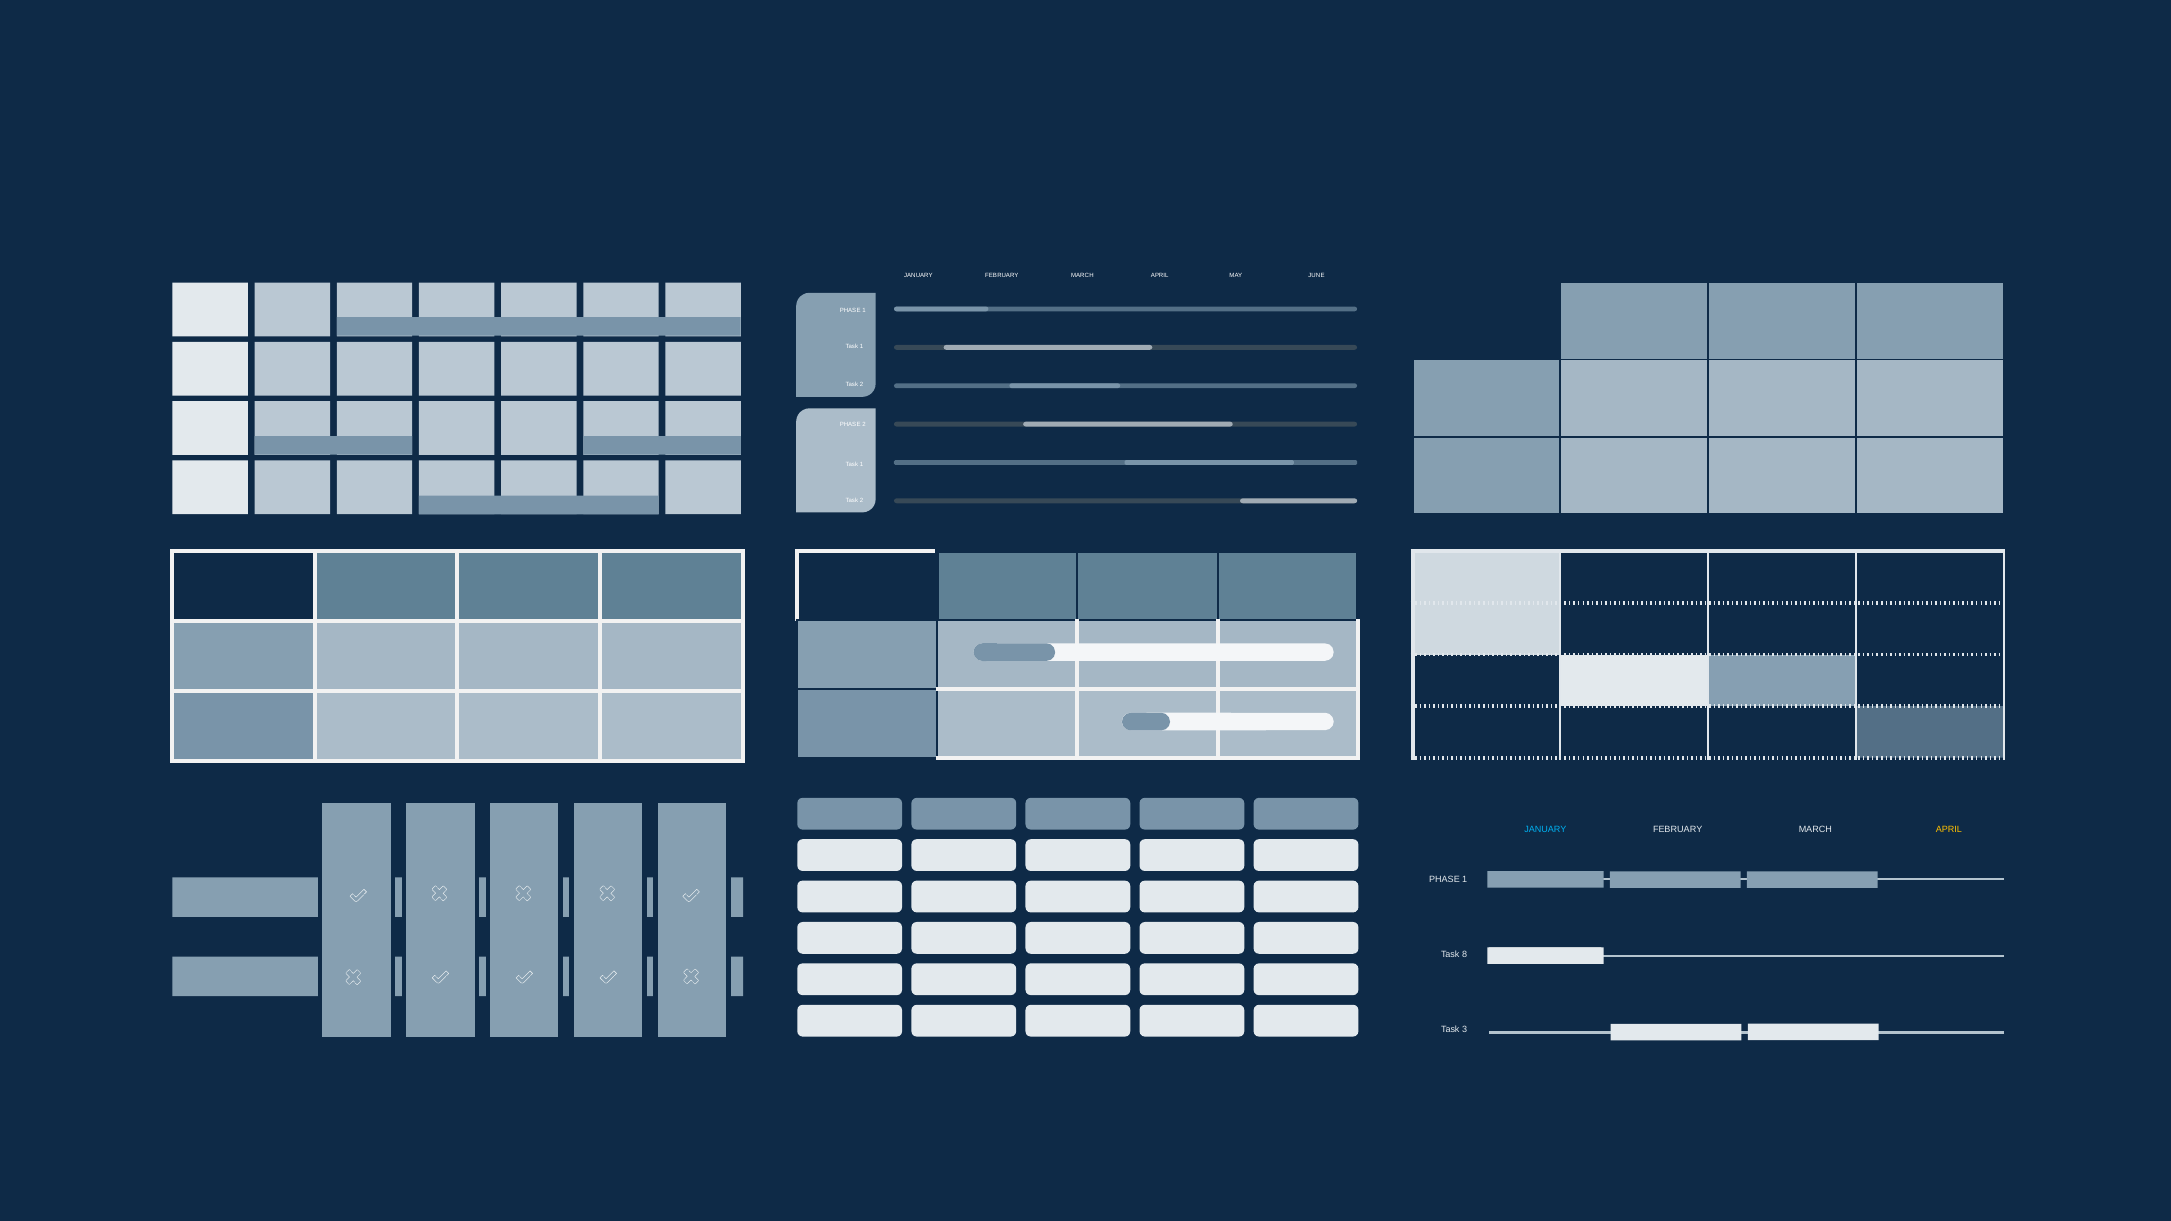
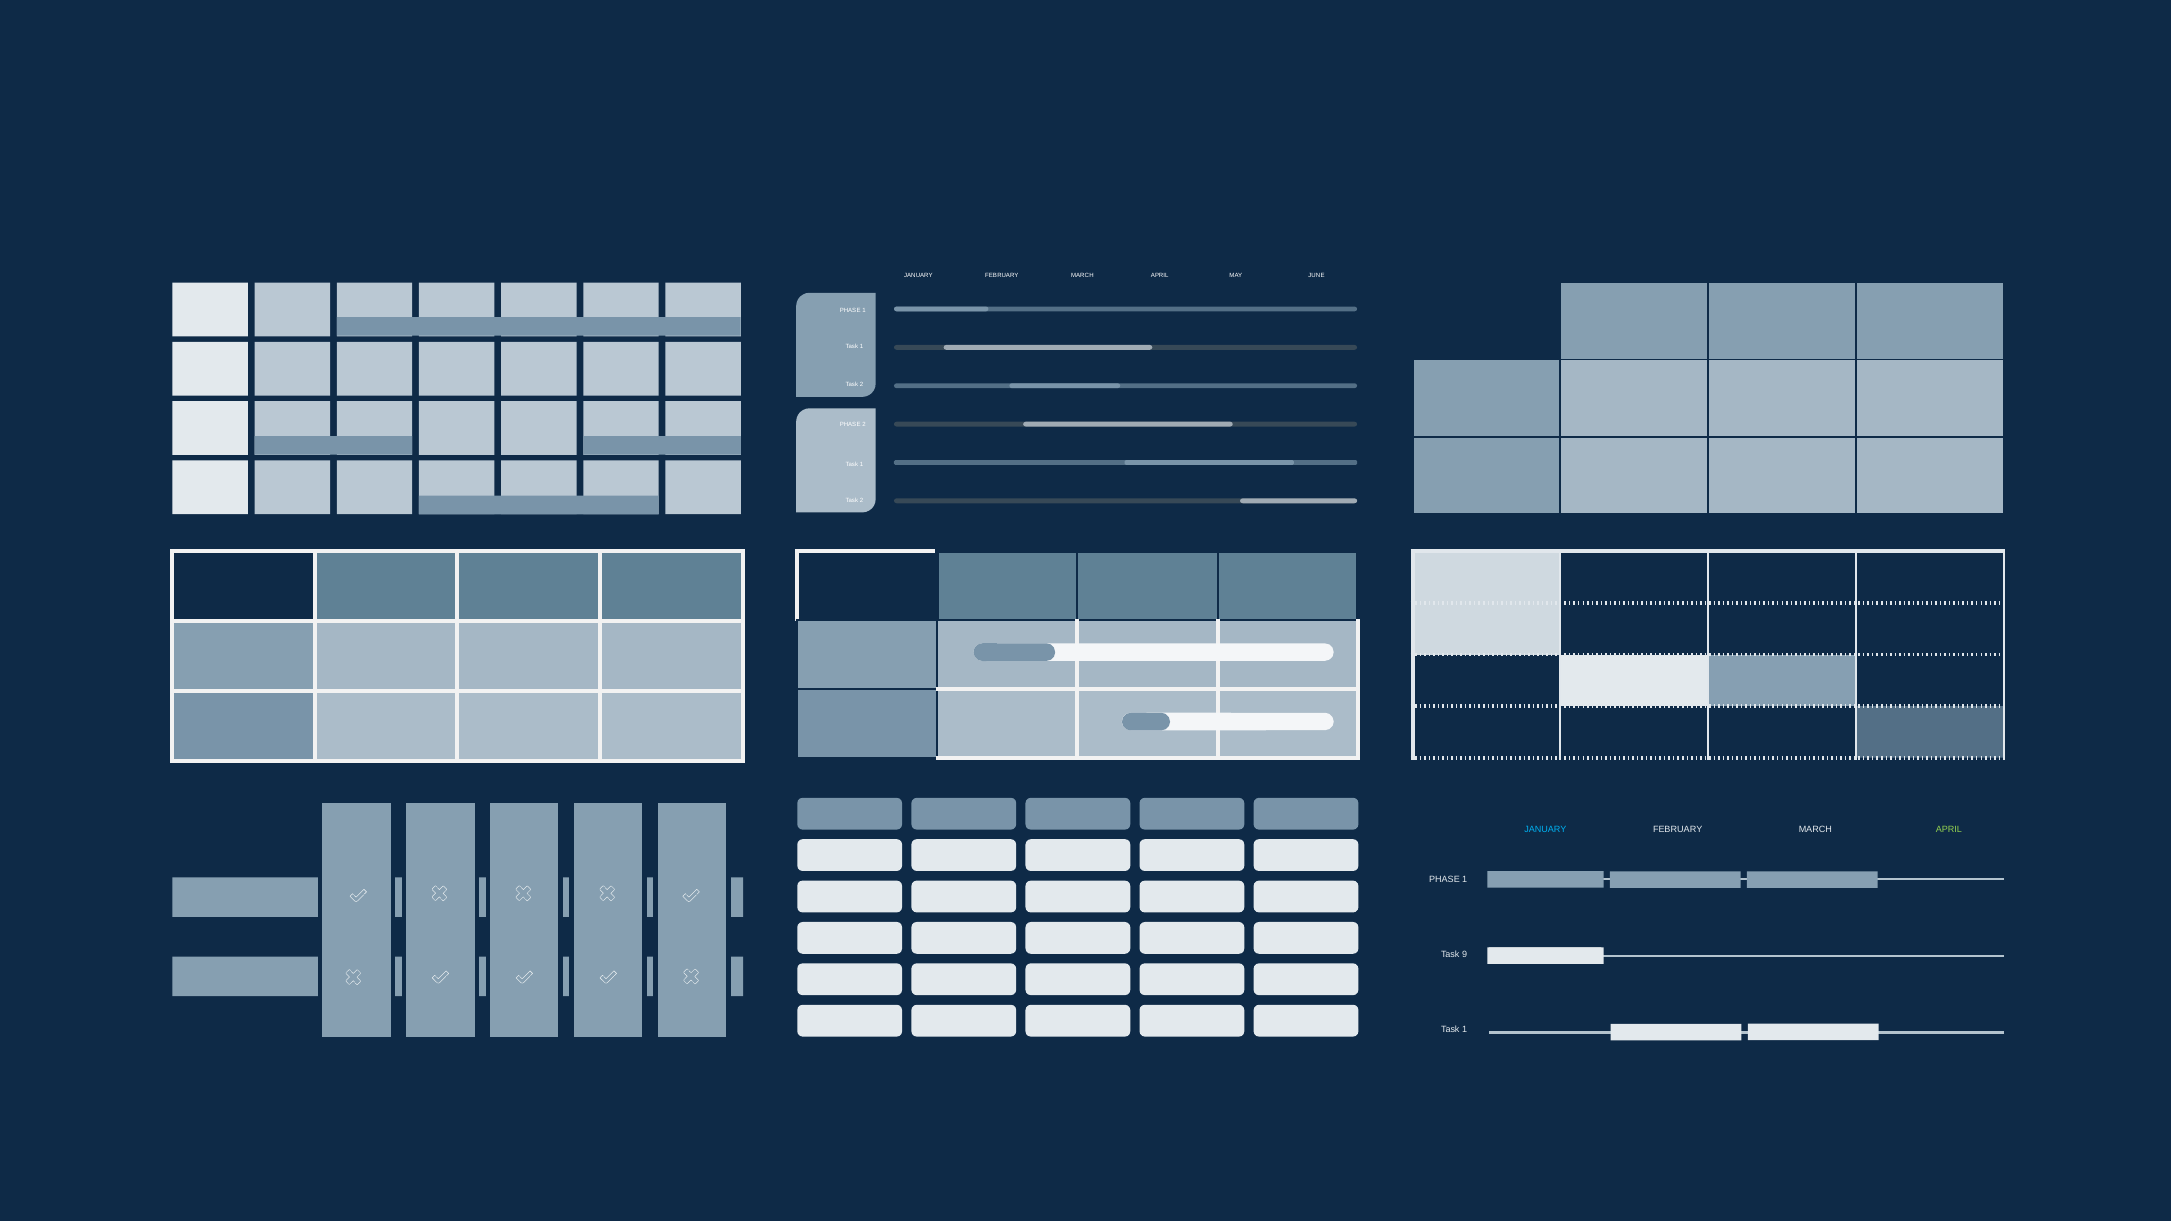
APRIL at (1949, 830) colour: yellow -> light green
8: 8 -> 9
3 at (1465, 1030): 3 -> 1
